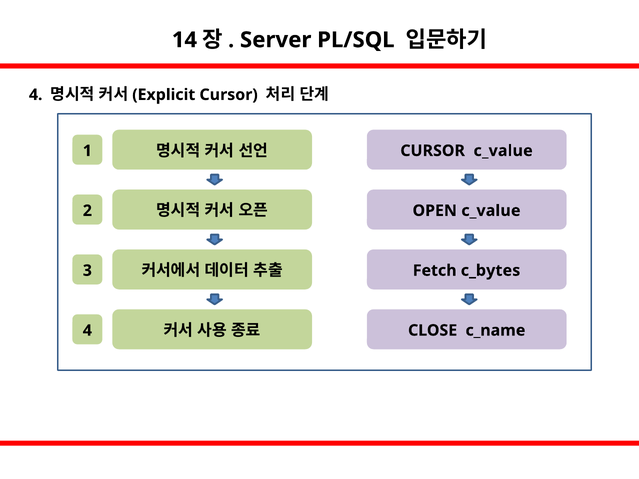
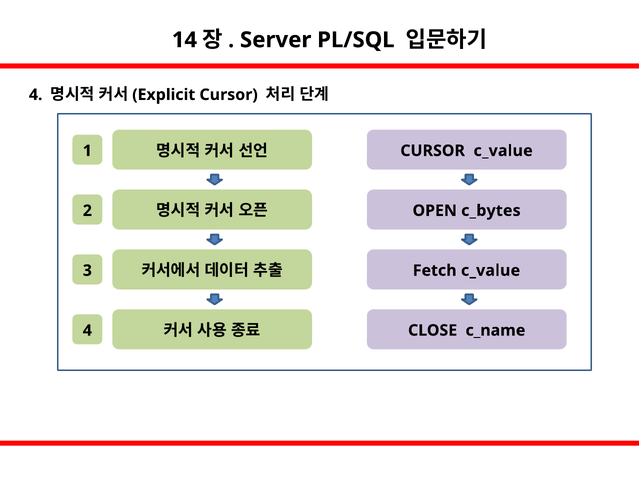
OPEN c_value: c_value -> c_bytes
Fetch c_bytes: c_bytes -> c_value
